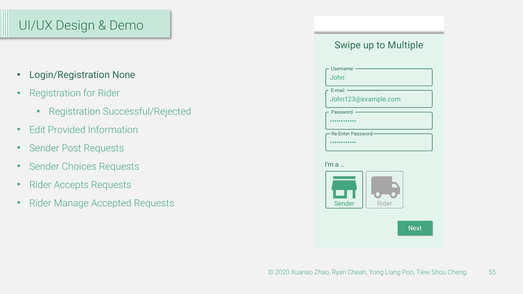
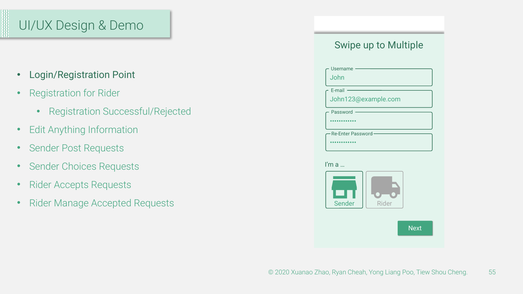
None: None -> Point
Provided: Provided -> Anything
